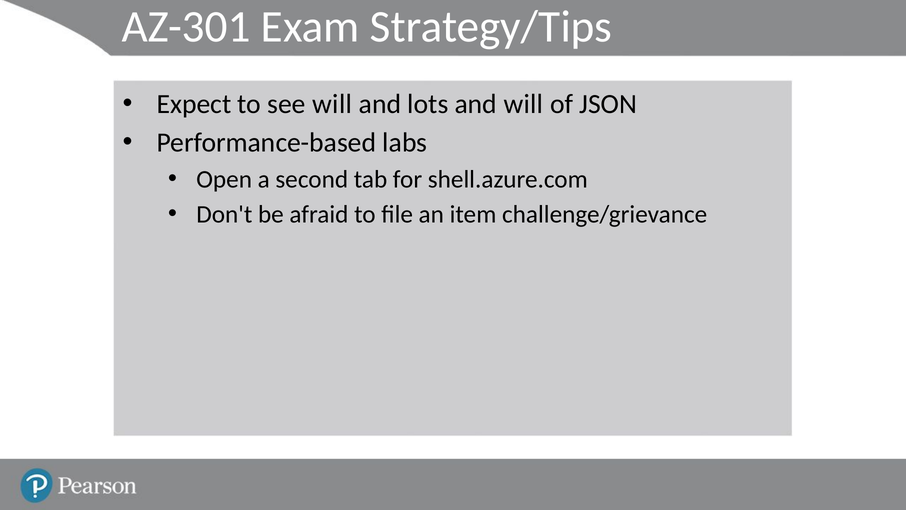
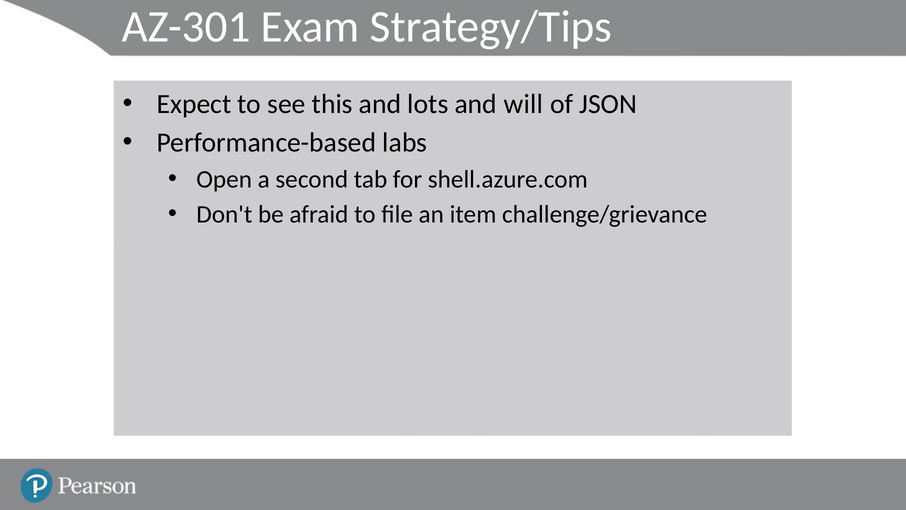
see will: will -> this
